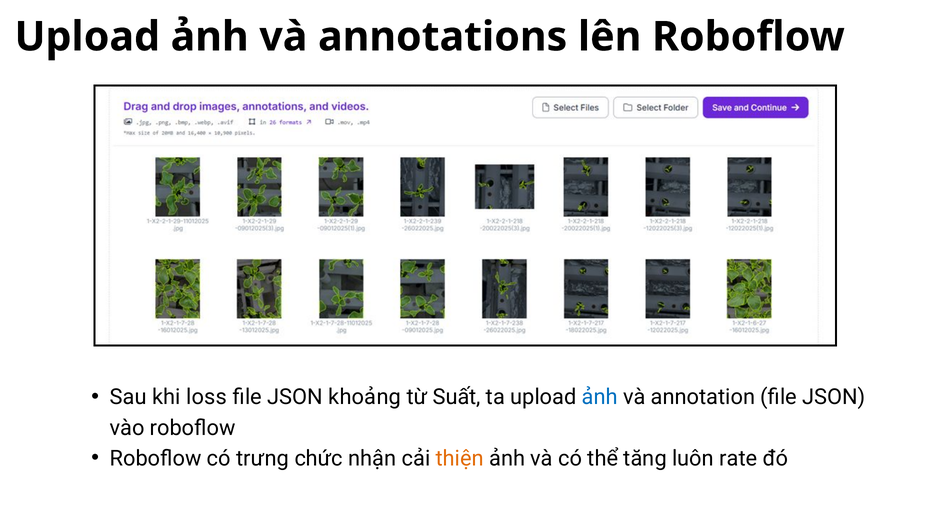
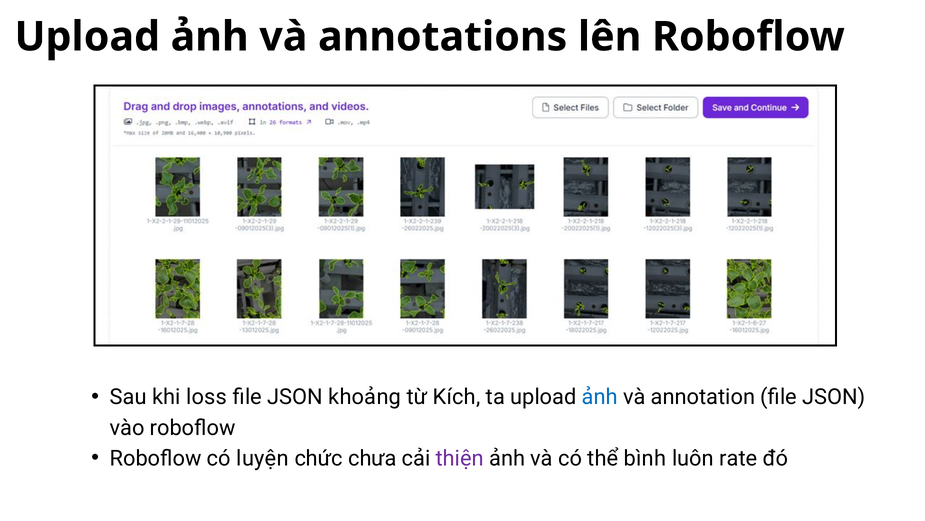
Suất: Suất -> Kích
trưng: trưng -> luyện
nhận: nhận -> chưa
thiện colour: orange -> purple
tăng: tăng -> bình
